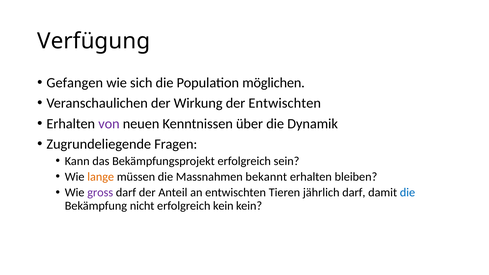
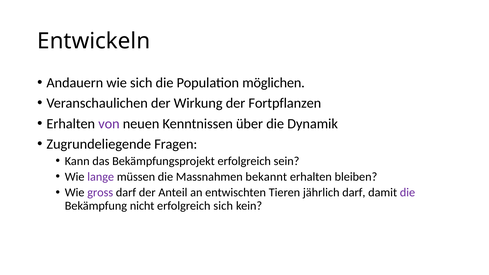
Verfügung: Verfügung -> Entwickeln
Gefangen: Gefangen -> Andauern
der Entwischten: Entwischten -> Fortpflanzen
lange colour: orange -> purple
die at (408, 193) colour: blue -> purple
erfolgreich kein: kein -> sich
